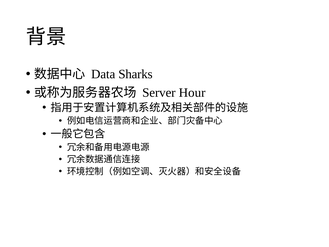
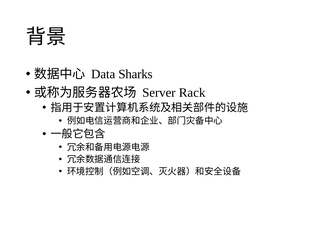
Hour: Hour -> Rack
